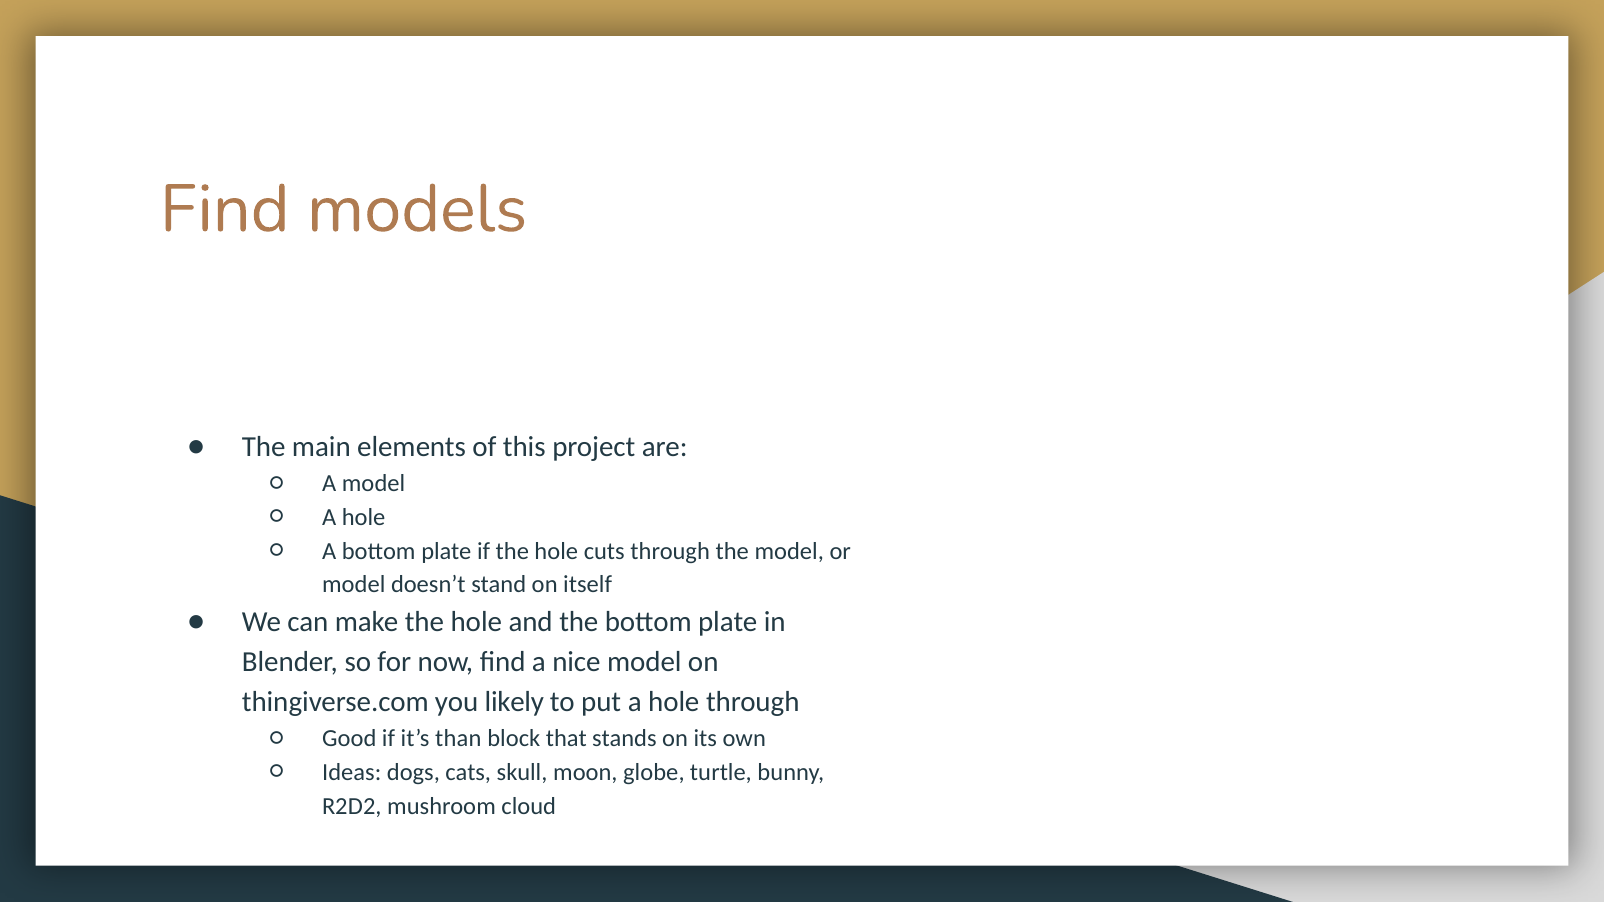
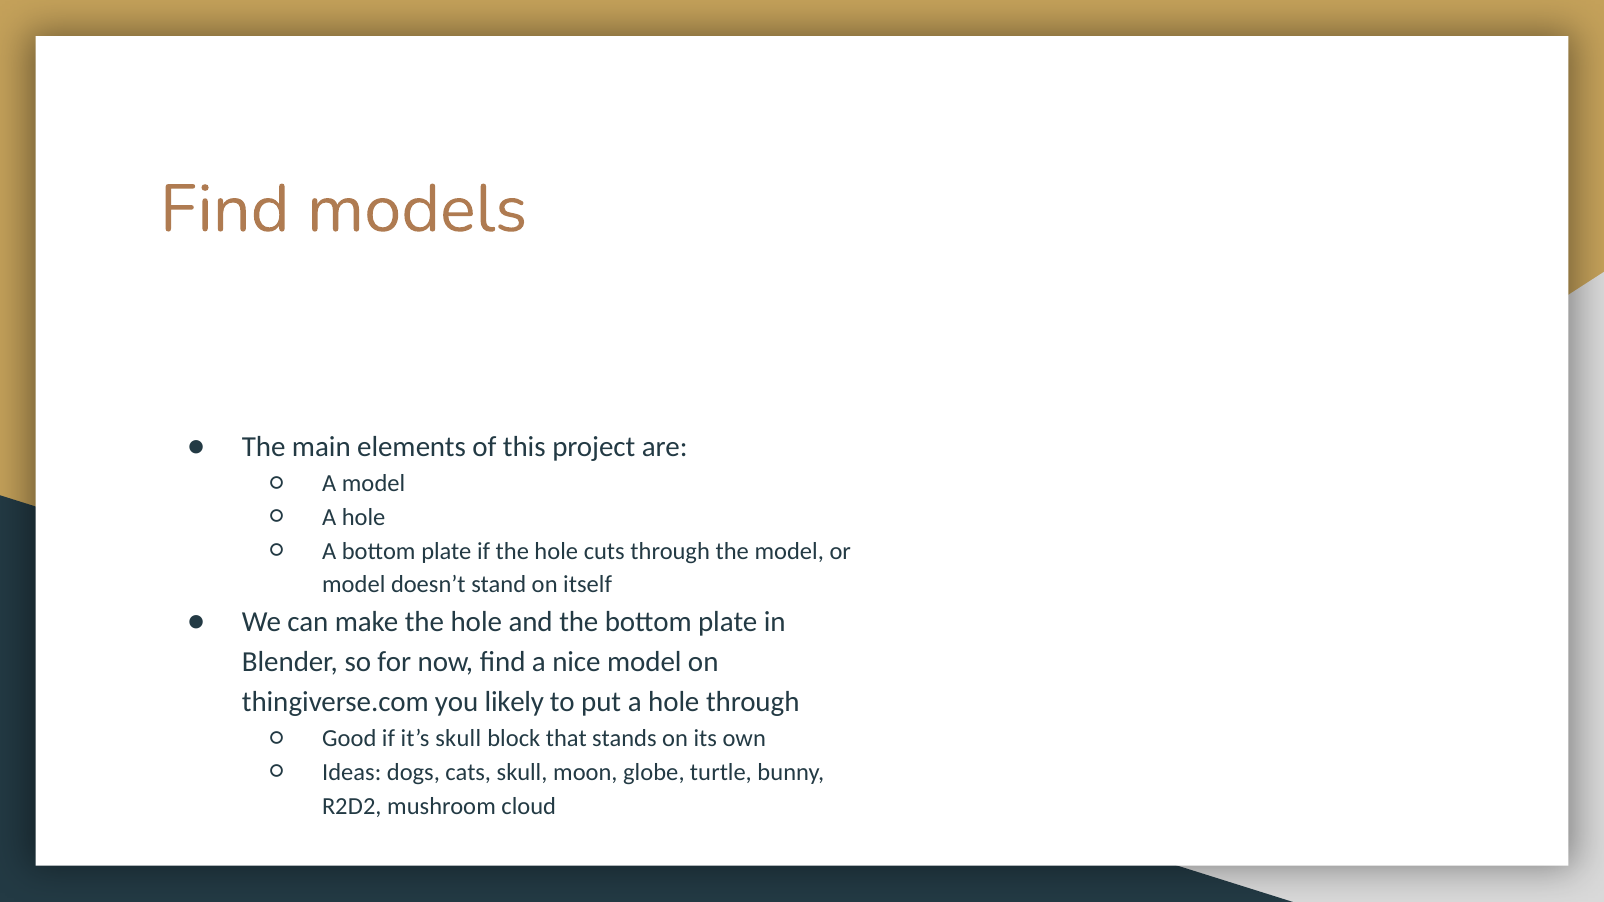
it’s than: than -> skull
